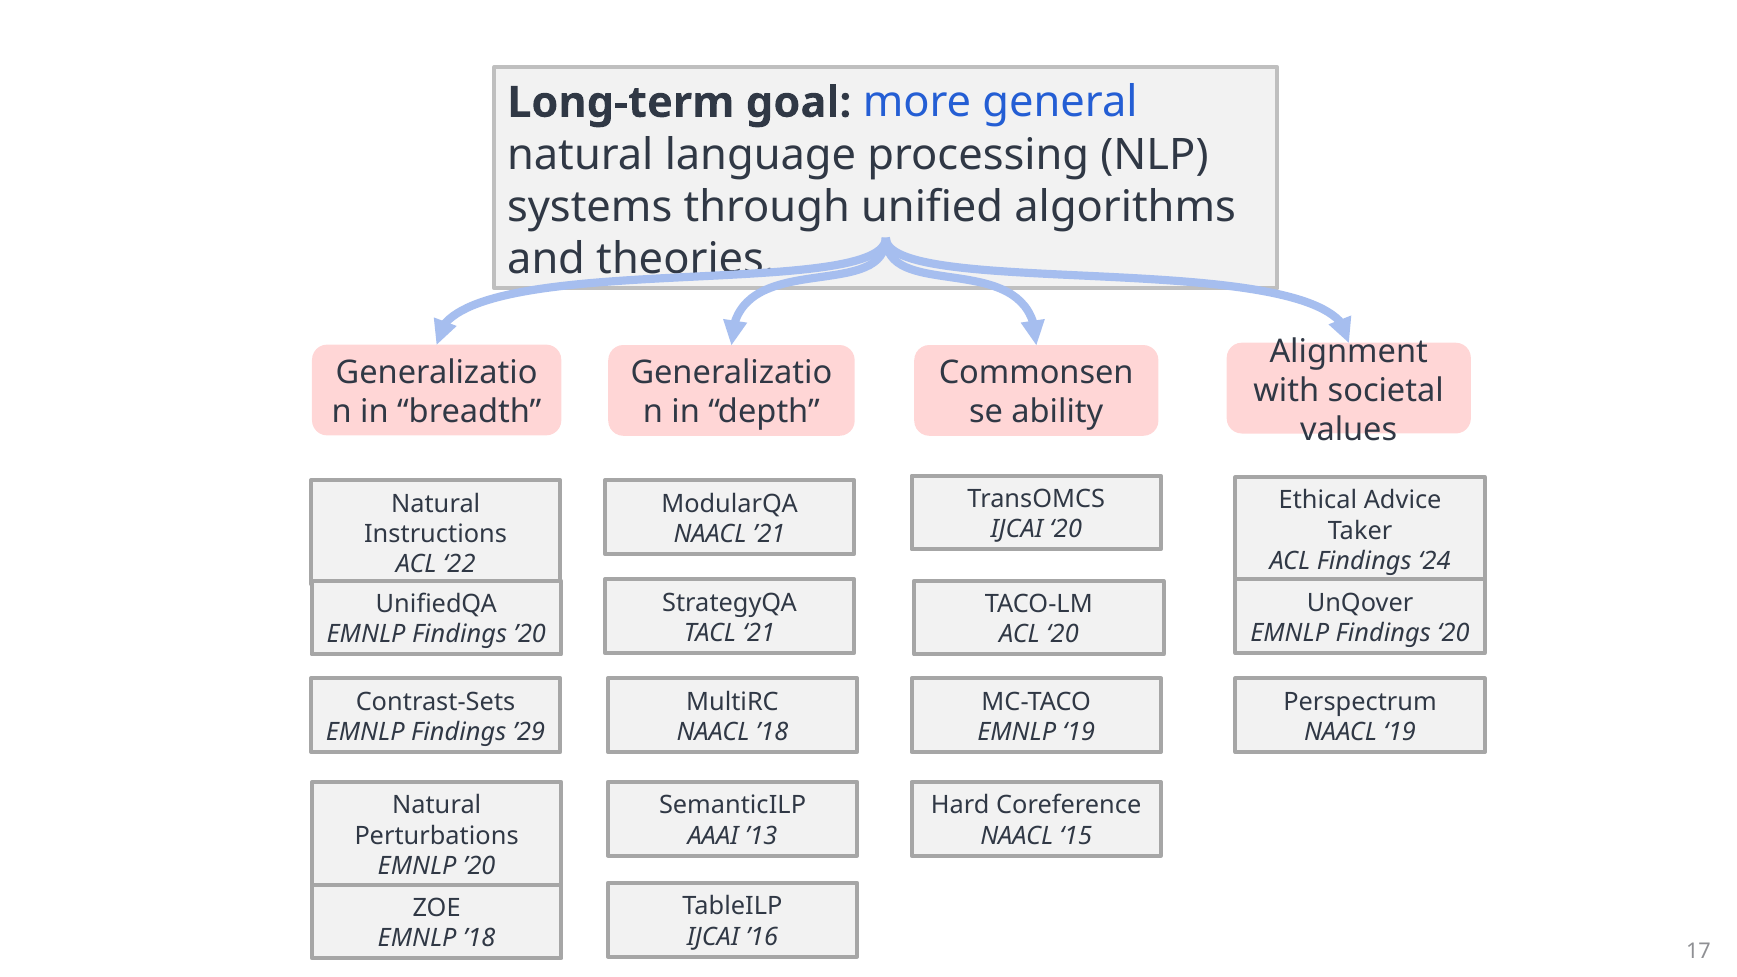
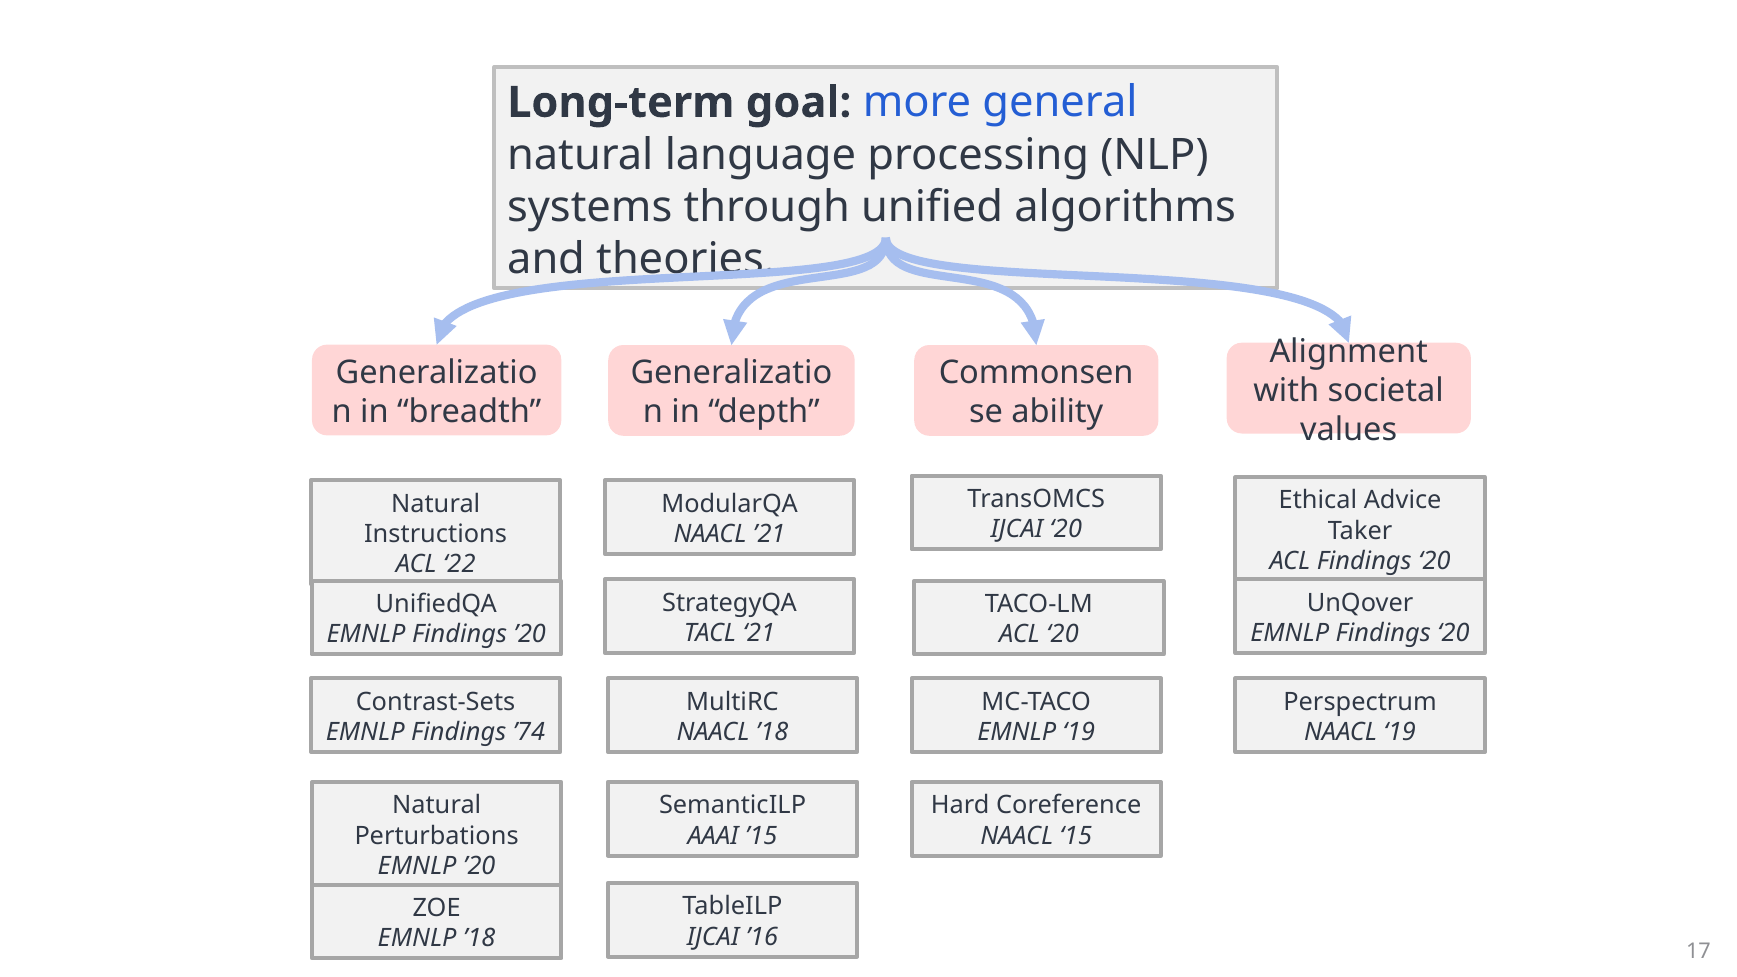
ACL Findings 24: 24 -> 20
’29: ’29 -> ’74
’13: ’13 -> ’15
